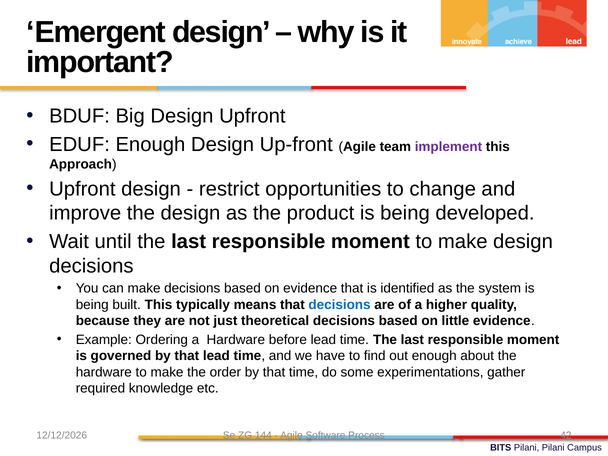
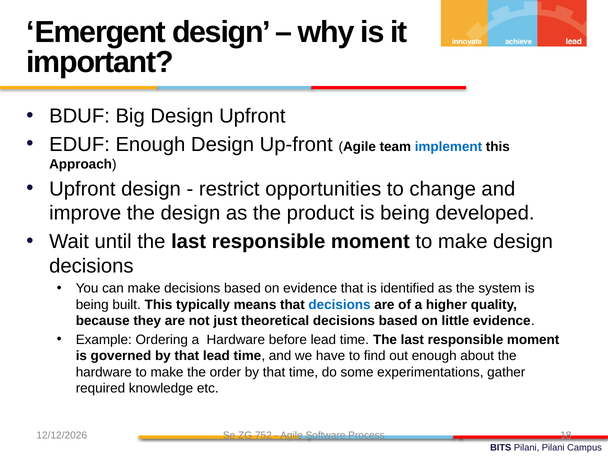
implement colour: purple -> blue
144: 144 -> 752
42: 42 -> 18
